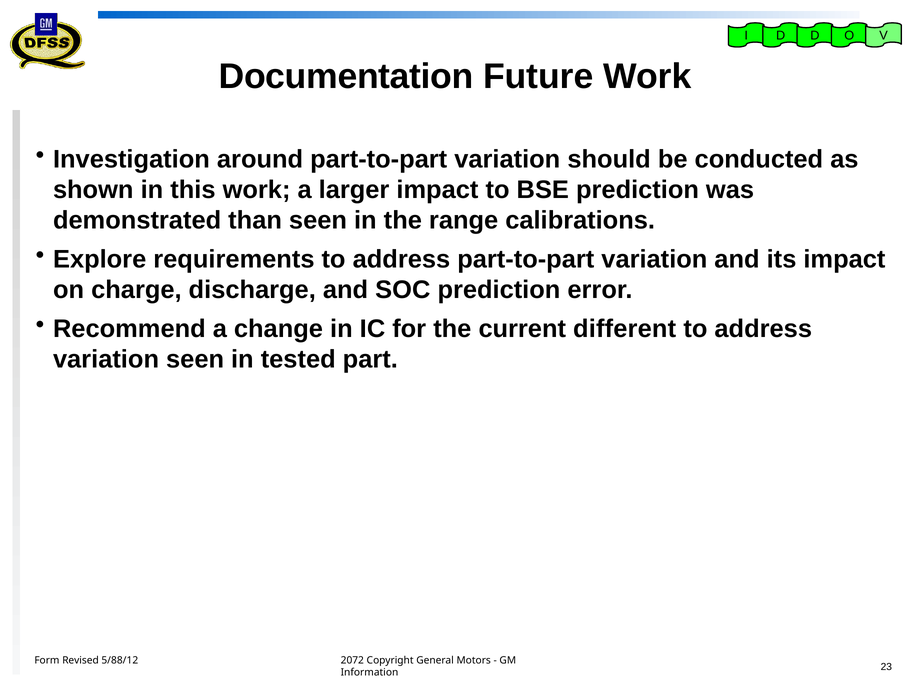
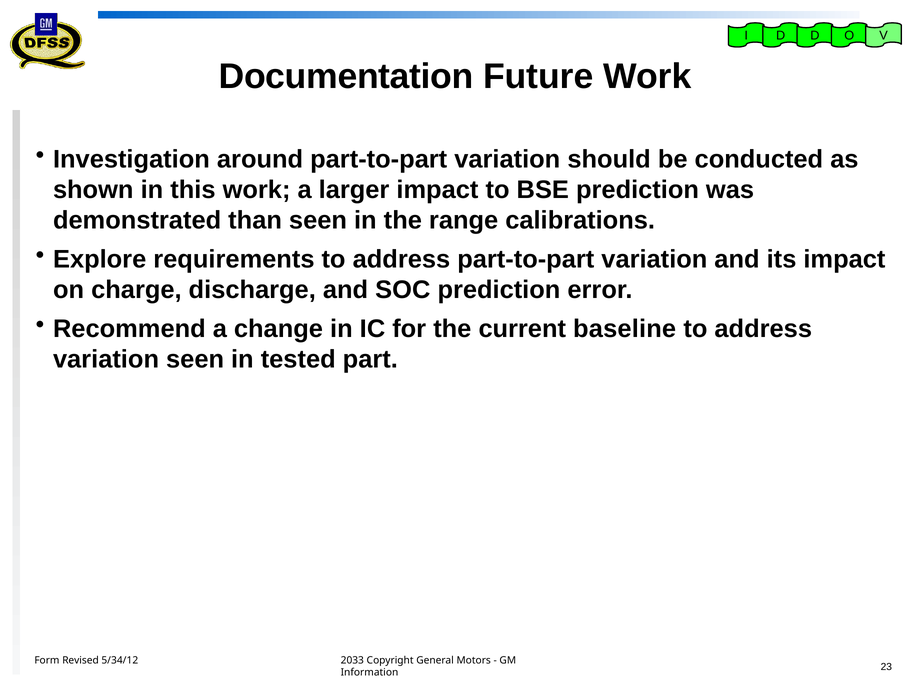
different: different -> baseline
5/88/12: 5/88/12 -> 5/34/12
2072: 2072 -> 2033
